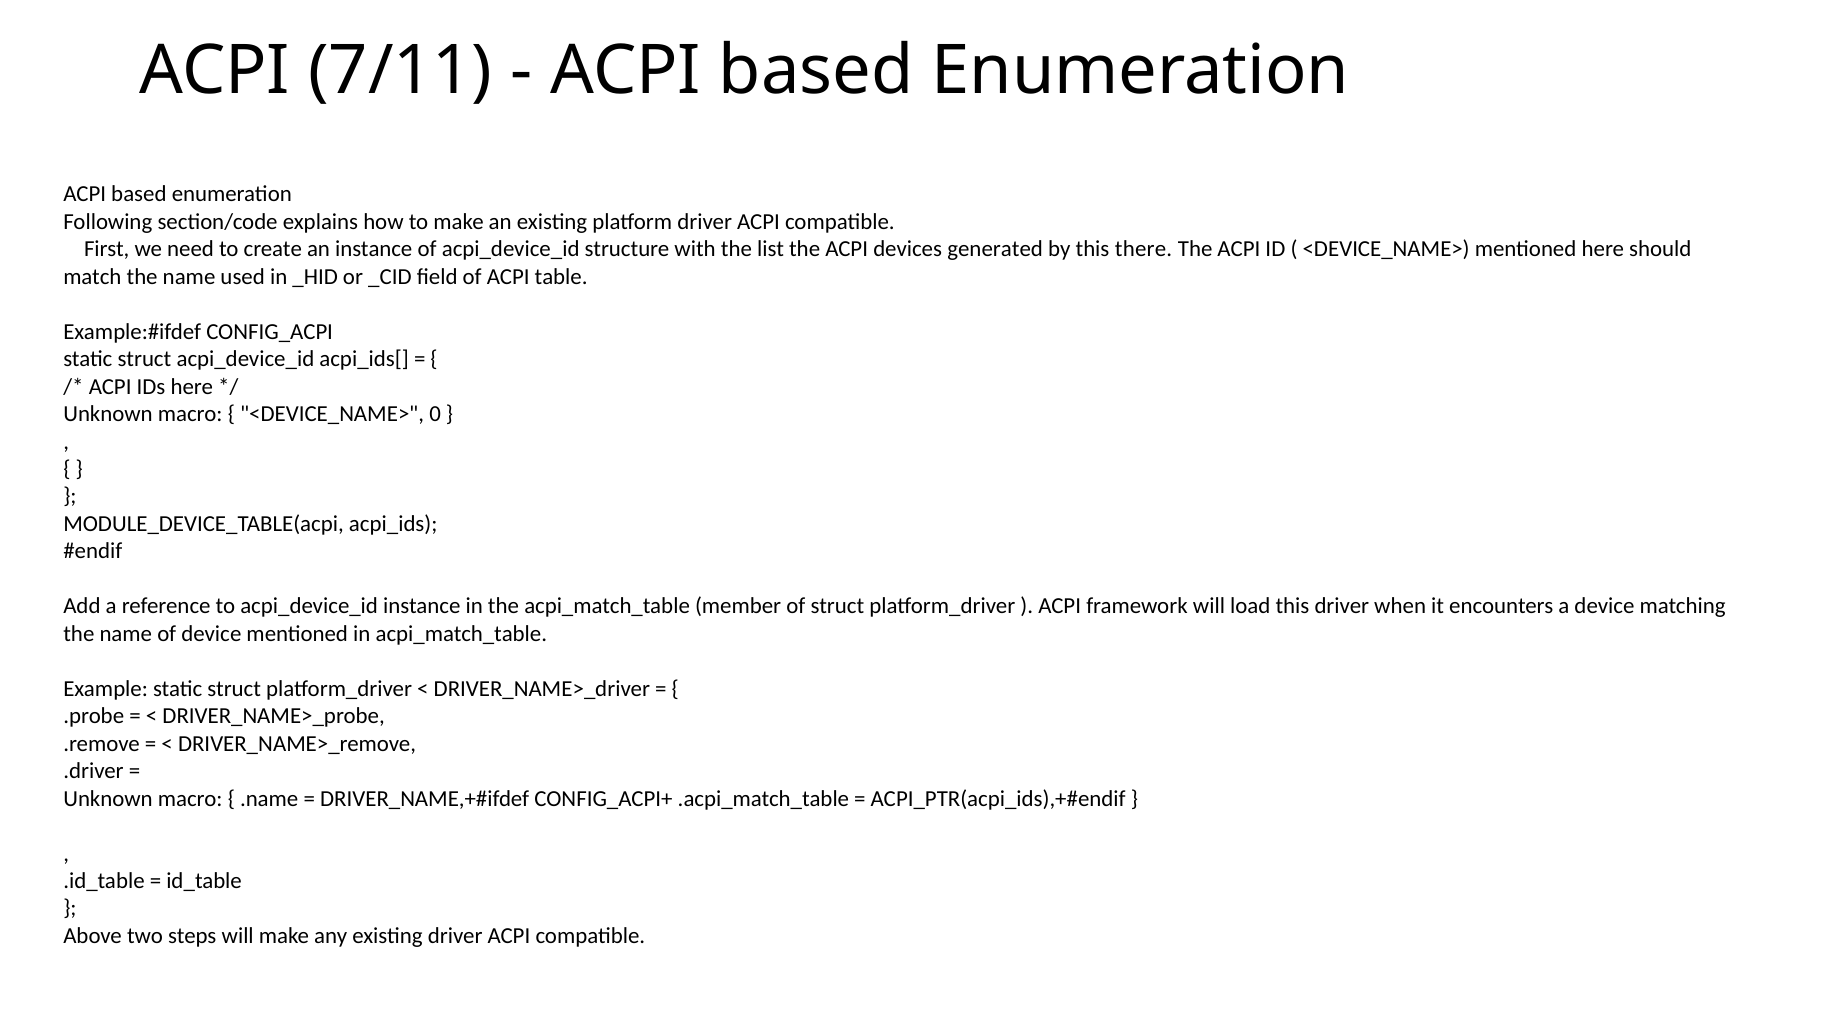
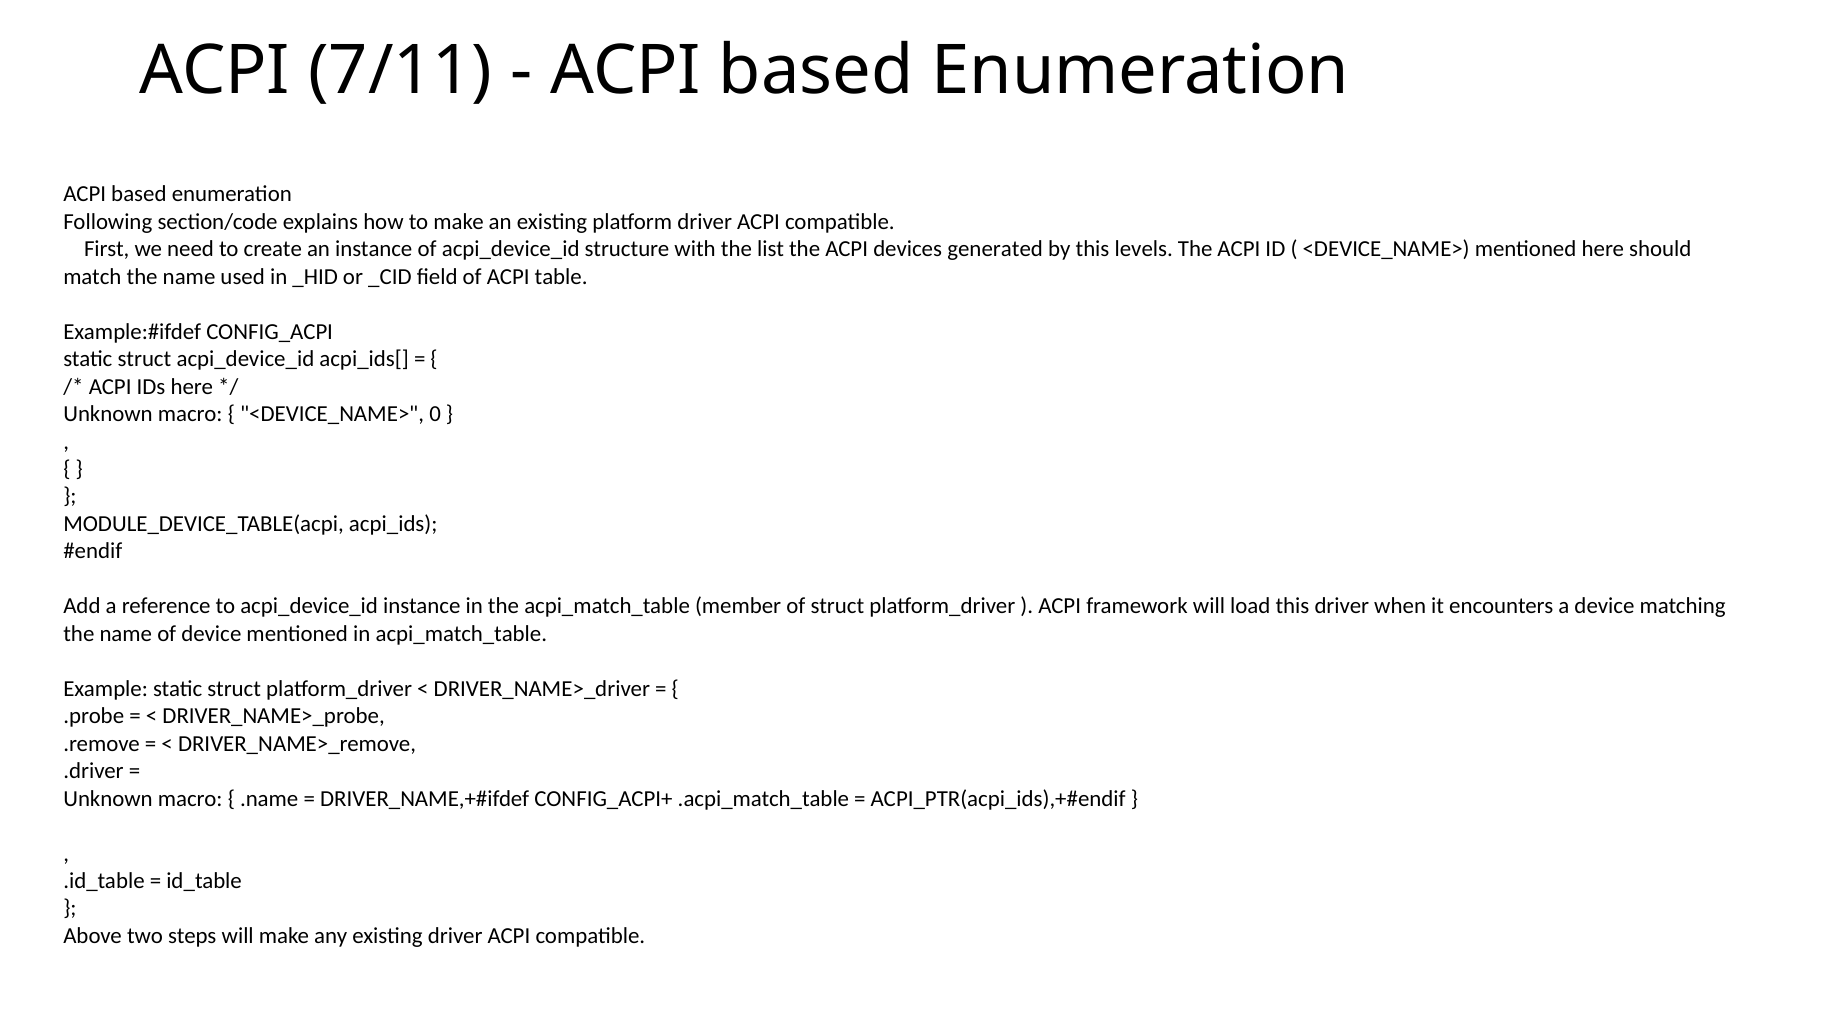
there: there -> levels
